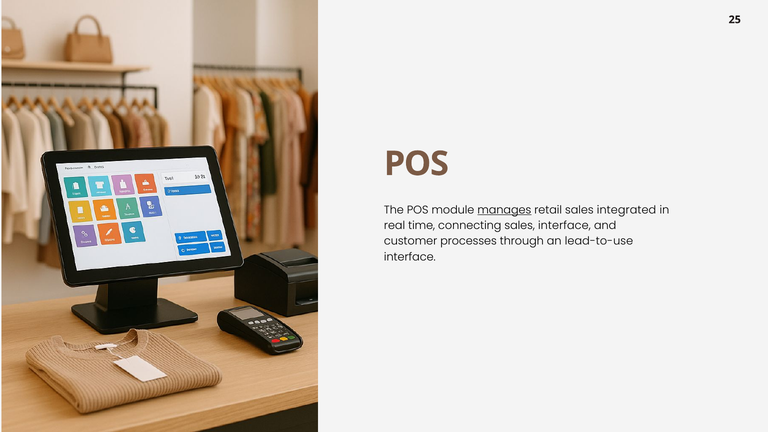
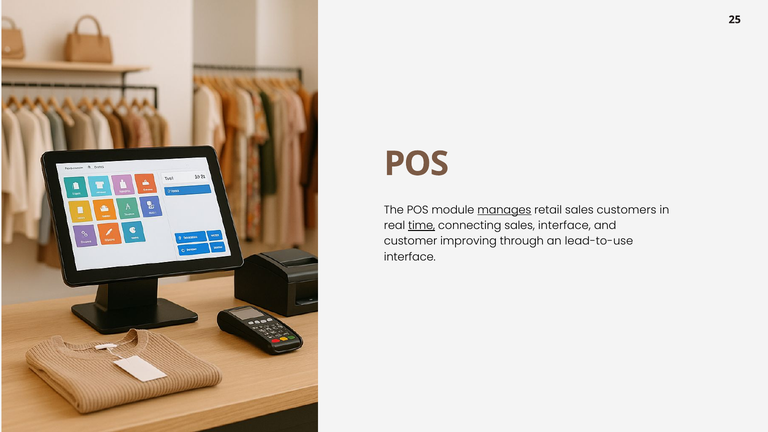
integrated: integrated -> customers
time underline: none -> present
processes: processes -> improving
